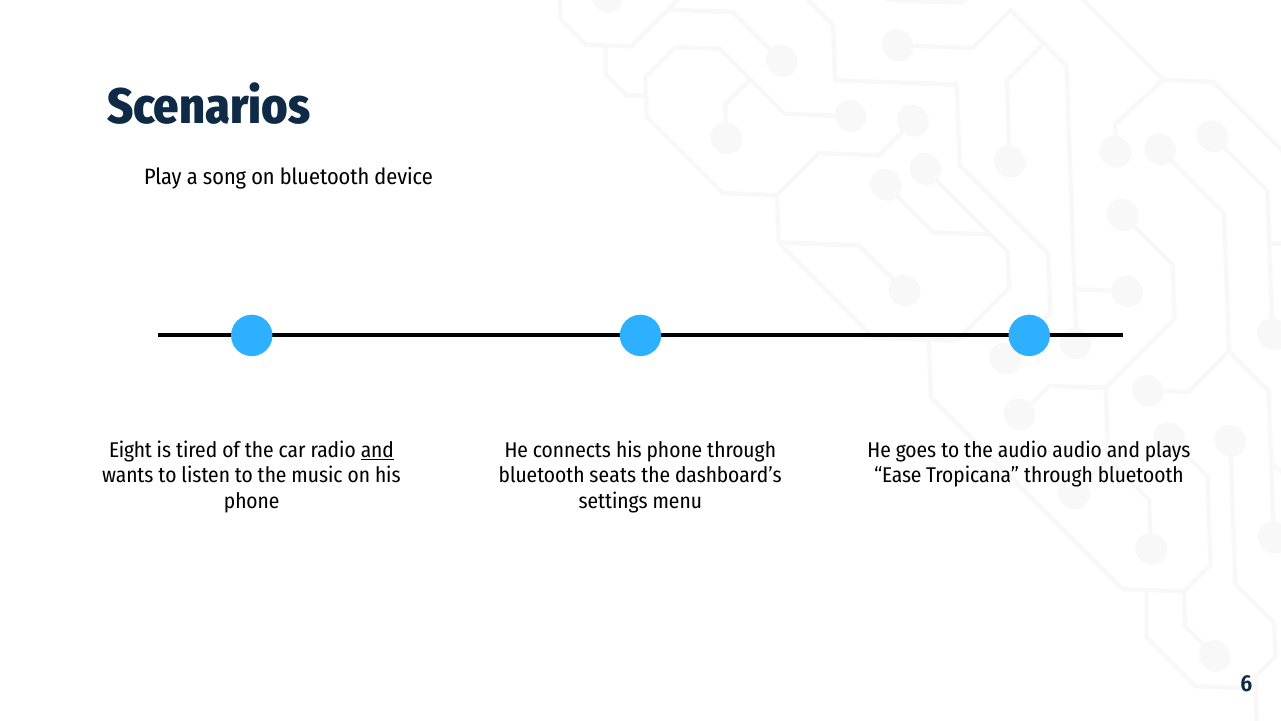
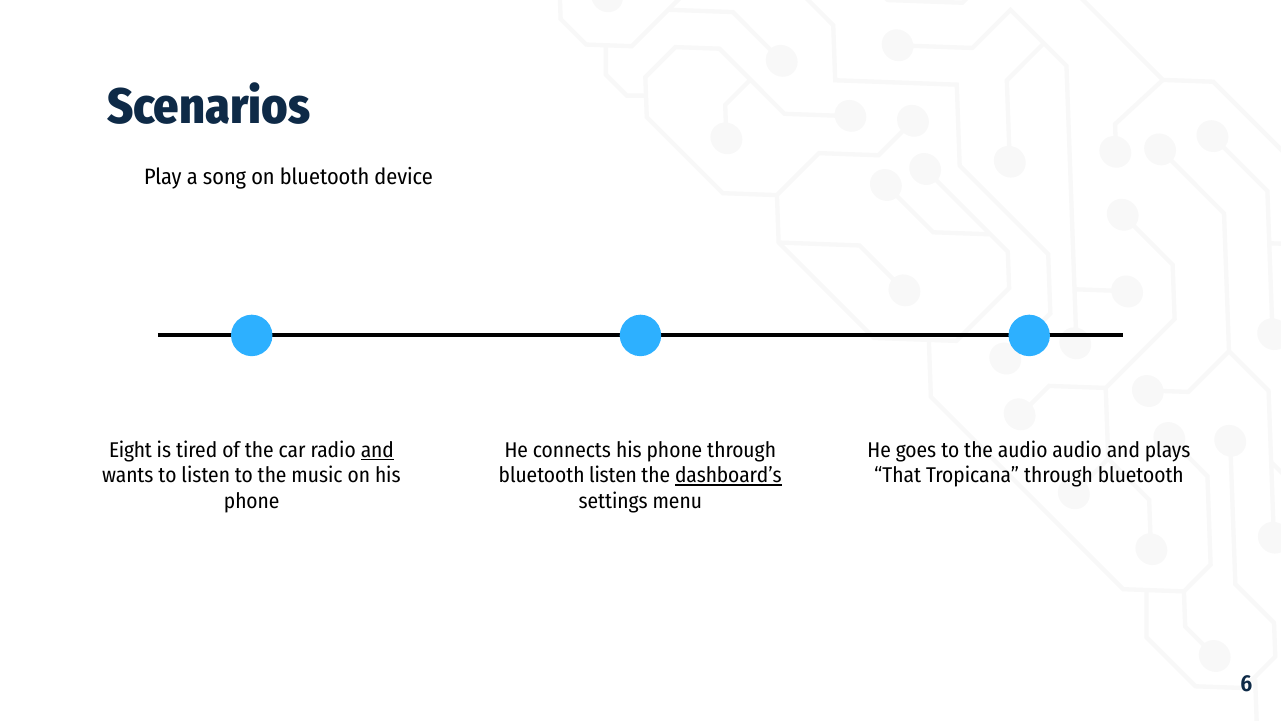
bluetooth seats: seats -> listen
dashboard’s underline: none -> present
Ease: Ease -> That
